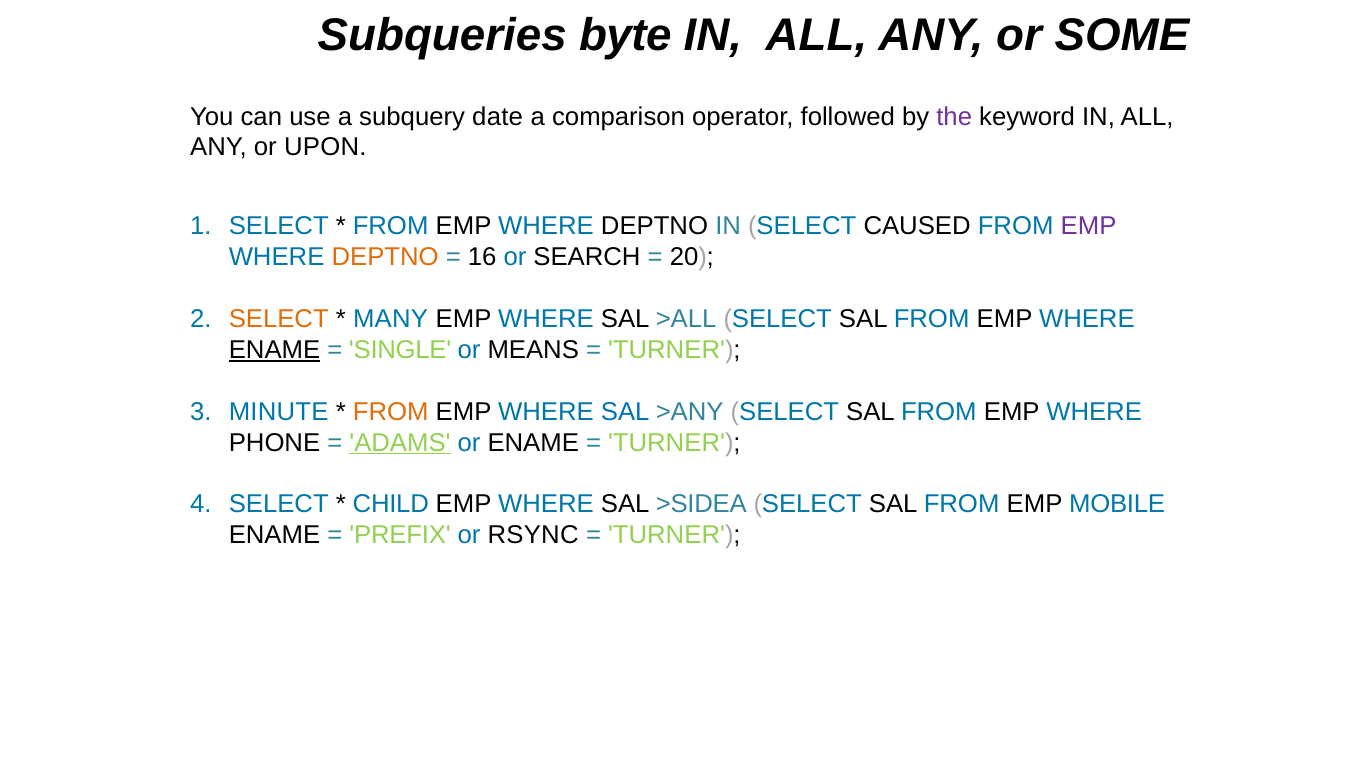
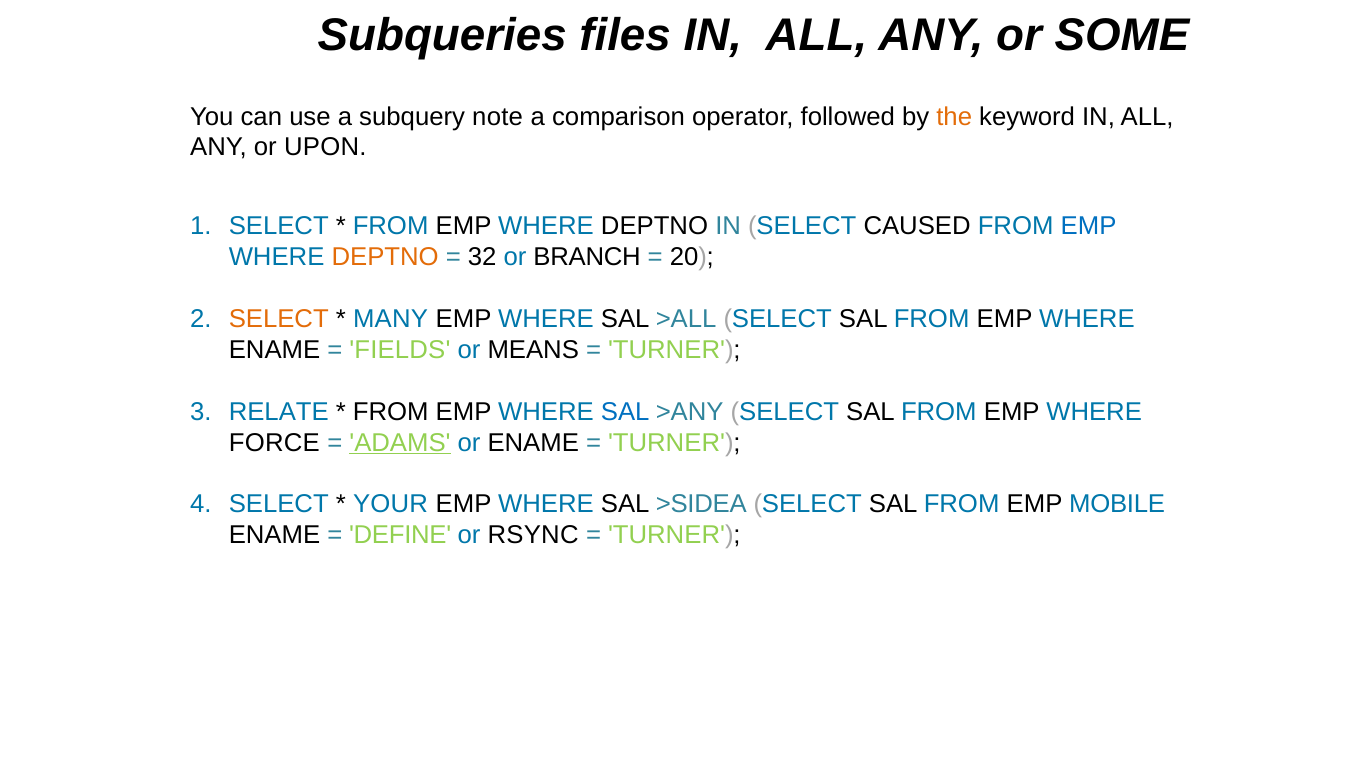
byte: byte -> files
date: date -> note
the colour: purple -> orange
EMP at (1089, 226) colour: purple -> blue
16: 16 -> 32
SEARCH: SEARCH -> BRANCH
ENAME at (274, 350) underline: present -> none
SINGLE: SINGLE -> FIELDS
MINUTE: MINUTE -> RELATE
FROM at (391, 412) colour: orange -> black
PHONE: PHONE -> FORCE
CHILD: CHILD -> YOUR
PREFIX: PREFIX -> DEFINE
